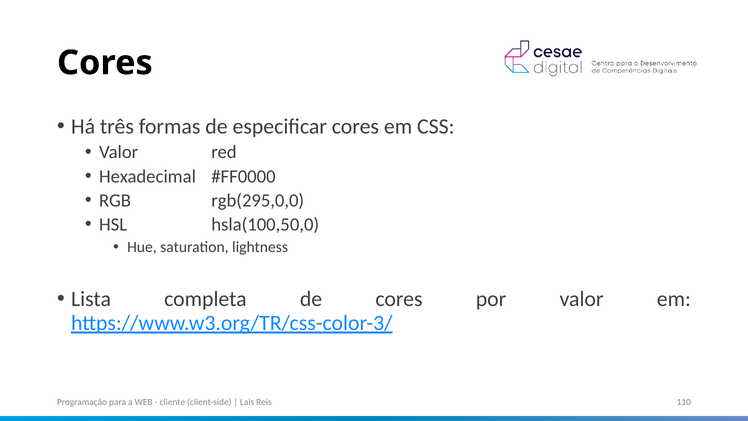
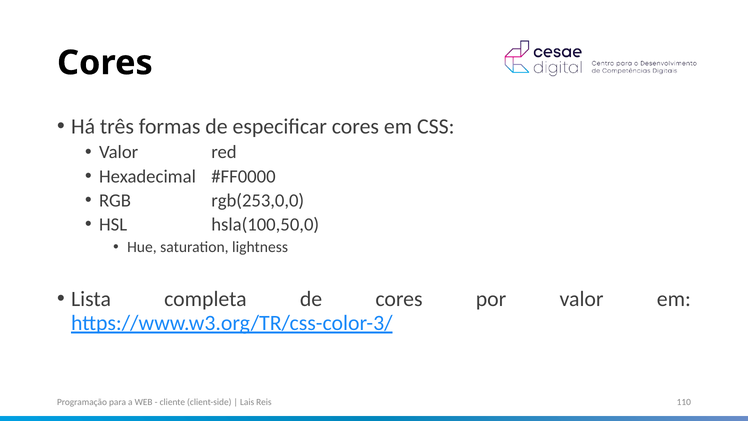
rgb(295,0,0: rgb(295,0,0 -> rgb(253,0,0
